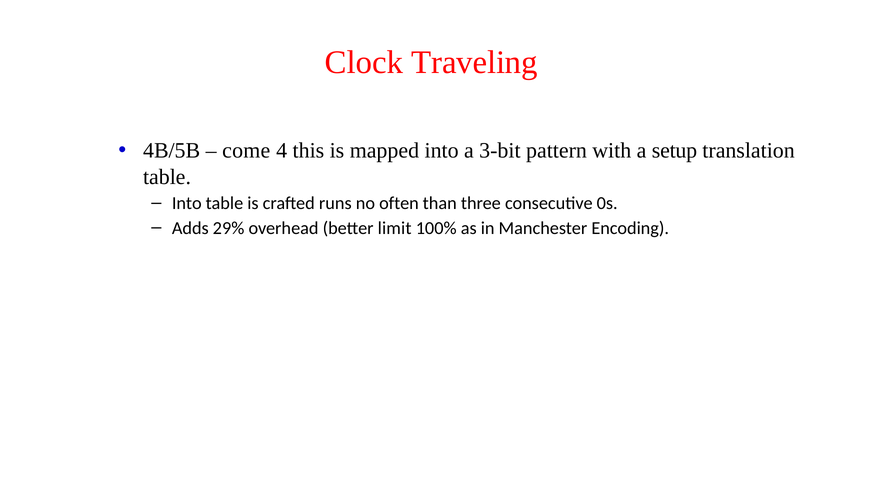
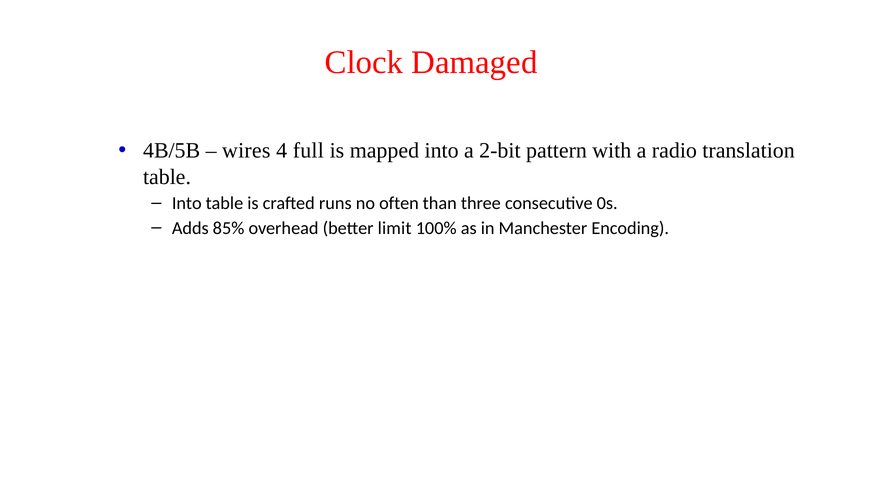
Traveling: Traveling -> Damaged
come: come -> wires
this: this -> full
3-bit: 3-bit -> 2-bit
setup: setup -> radio
29%: 29% -> 85%
